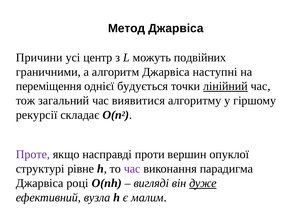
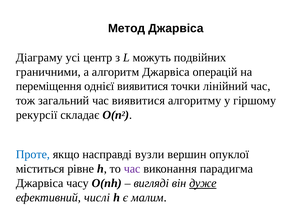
Причини: Причини -> Діаграму
наступні: наступні -> операцій
однієї будується: будується -> виявитися
лінійний underline: present -> none
Проте colour: purple -> blue
проти: проти -> вузли
структурі: структурі -> міститься
році: році -> часу
вузла: вузла -> числі
